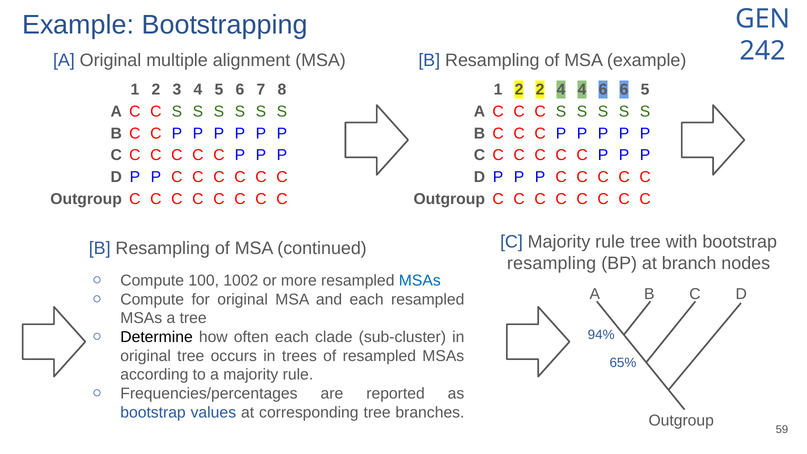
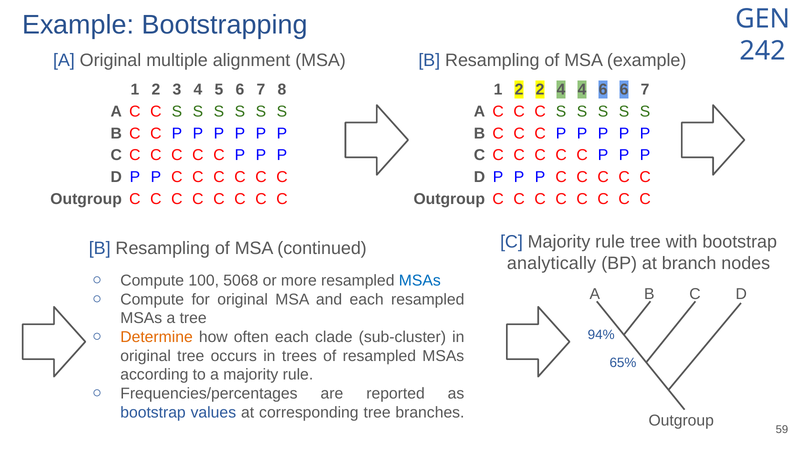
6 6 5: 5 -> 7
resampling at (552, 263): resampling -> analytically
1002: 1002 -> 5068
Determine colour: black -> orange
